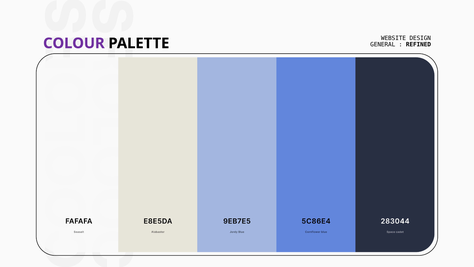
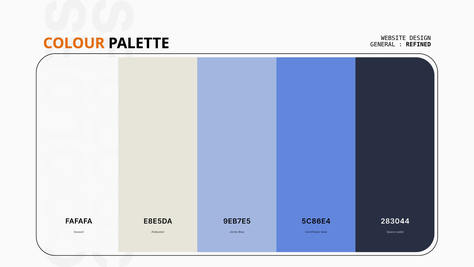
COLOUR colour: purple -> orange
